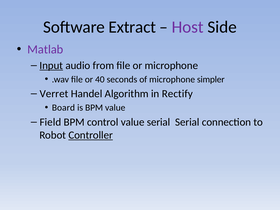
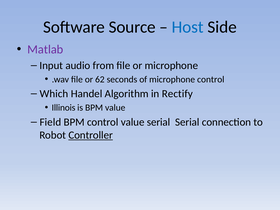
Extract: Extract -> Source
Host colour: purple -> blue
Input underline: present -> none
40: 40 -> 62
microphone simpler: simpler -> control
Verret: Verret -> Which
Board: Board -> Illinois
